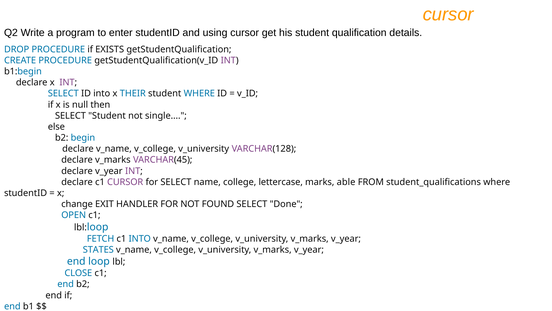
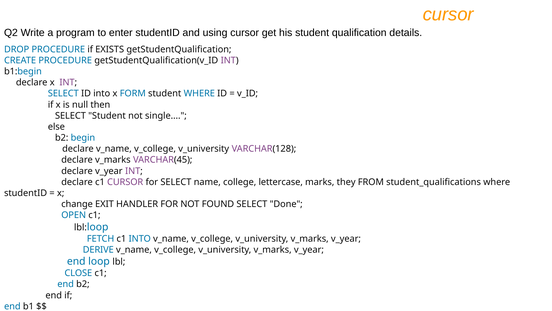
THEIR: THEIR -> FORM
able: able -> they
STATES: STATES -> DERIVE
